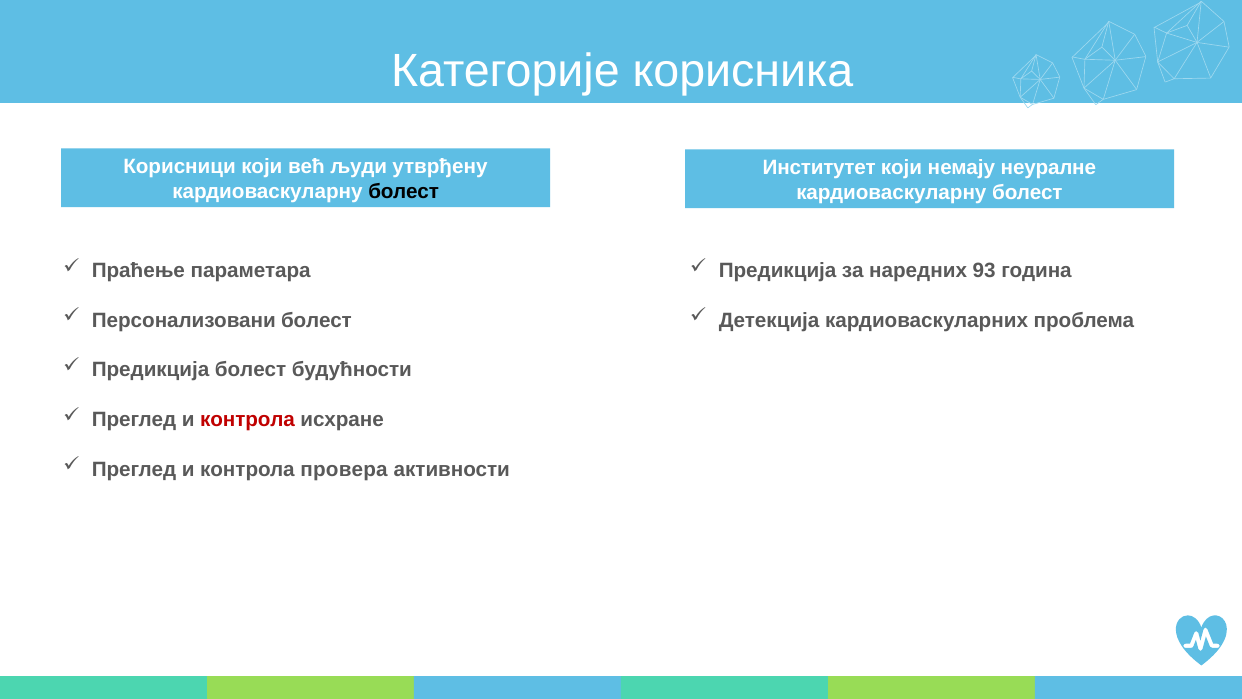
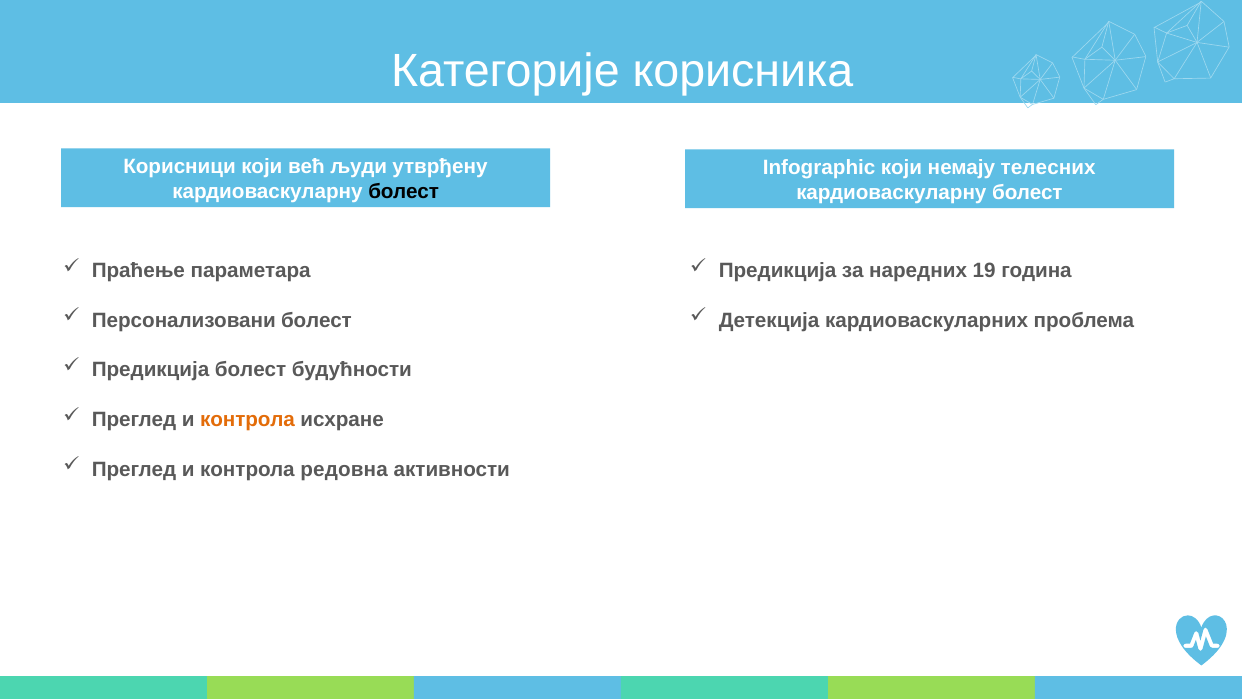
Институтет: Институтет -> Infographic
неуралне: неуралне -> телесних
93: 93 -> 19
контрола at (248, 419) colour: red -> orange
провера: провера -> редовна
